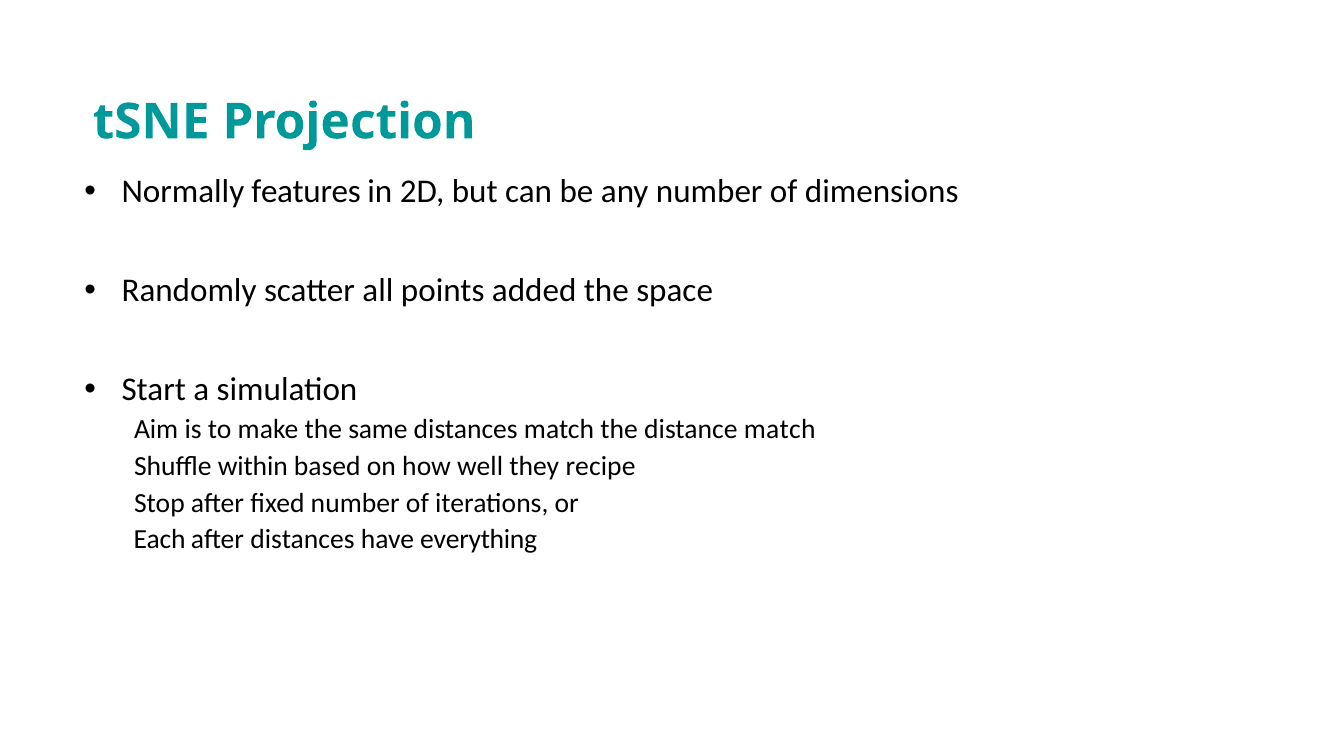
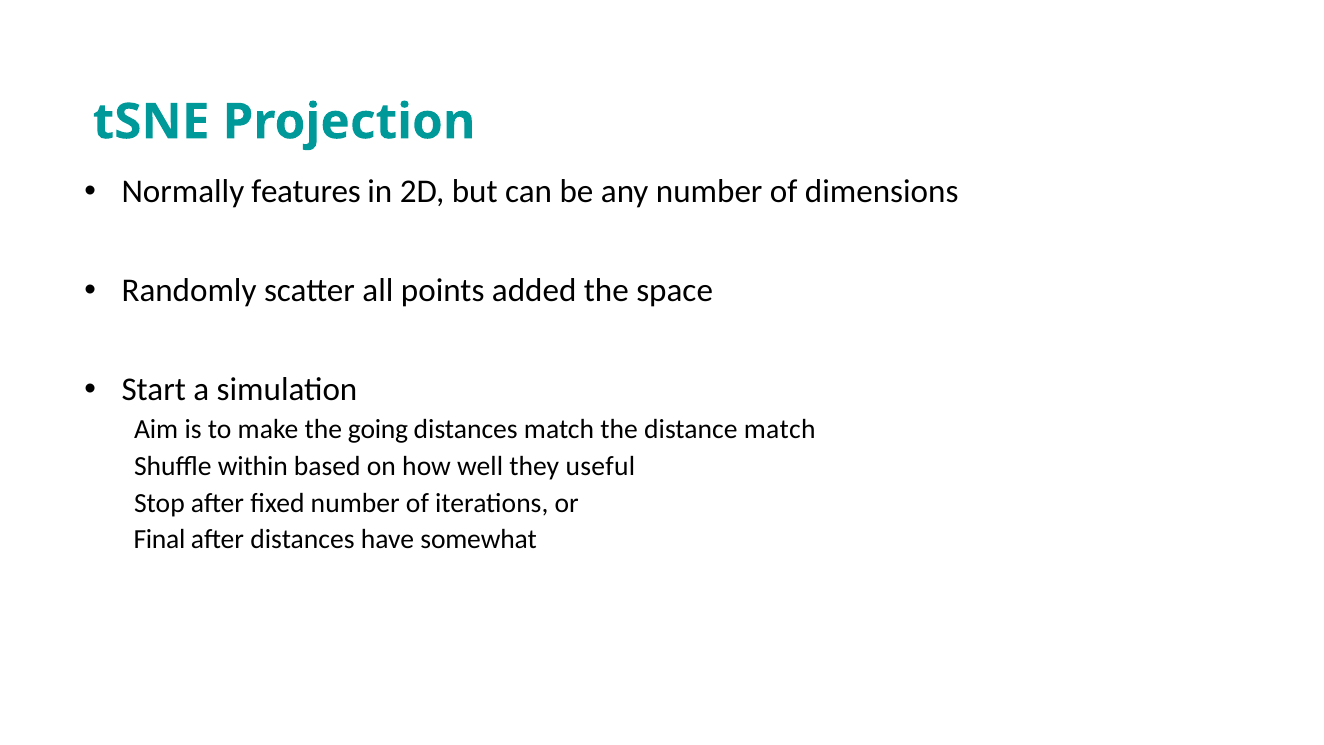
same: same -> going
recipe: recipe -> useful
Each: Each -> Final
everything: everything -> somewhat
